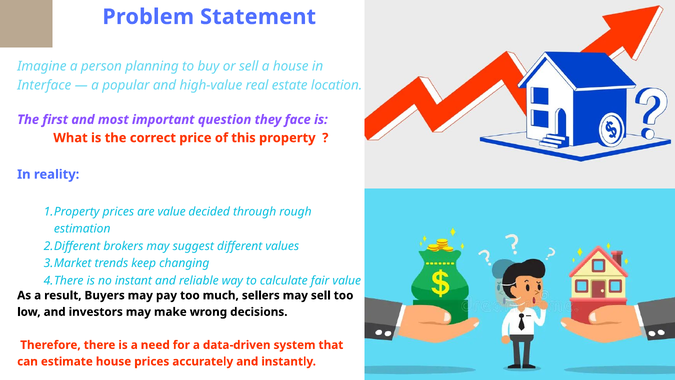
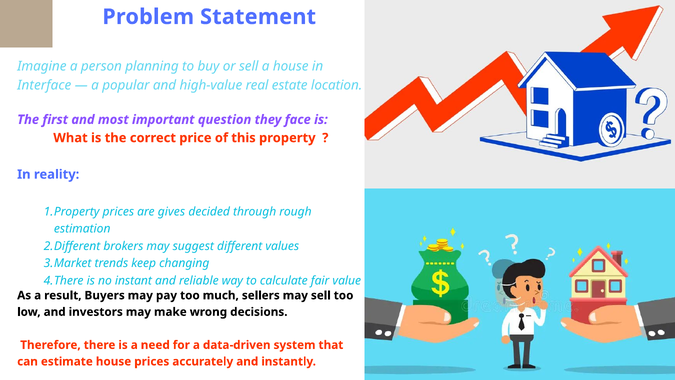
are value: value -> gives
